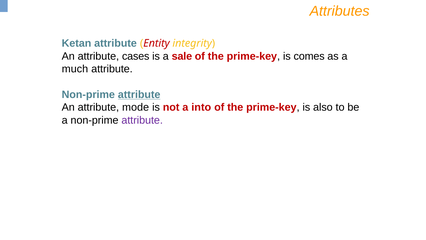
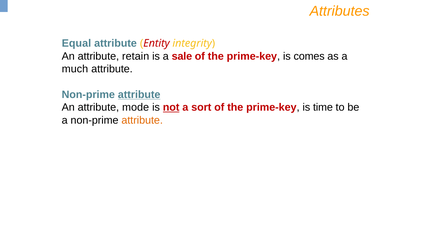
Ketan: Ketan -> Equal
cases: cases -> retain
not underline: none -> present
into: into -> sort
also: also -> time
attribute at (142, 120) colour: purple -> orange
